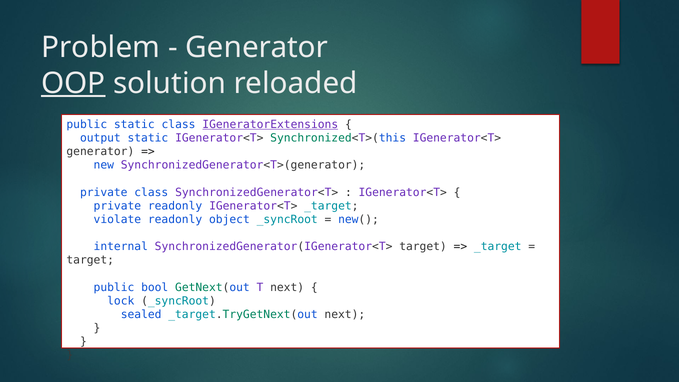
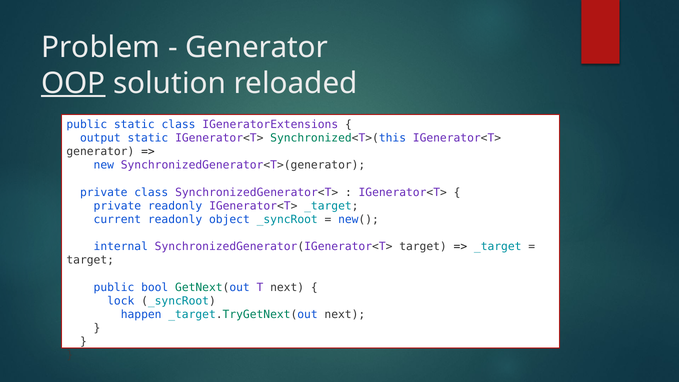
IGeneratorExtensions underline: present -> none
violate: violate -> current
sealed: sealed -> happen
